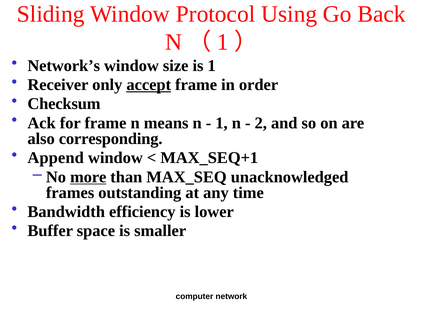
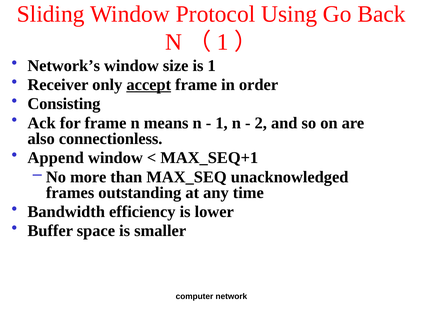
Checksum: Checksum -> Consisting
corresponding: corresponding -> connectionless
more underline: present -> none
